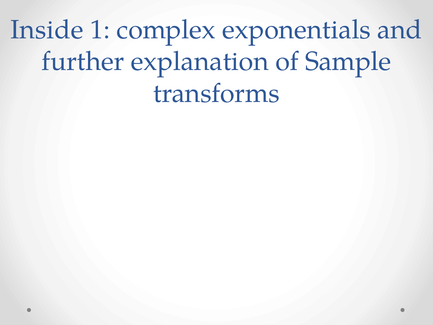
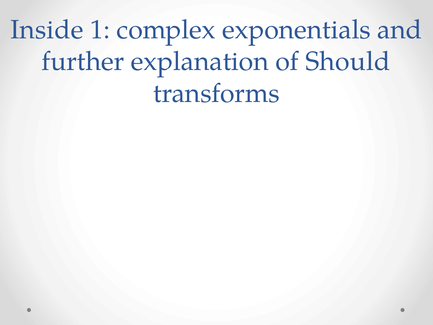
Sample: Sample -> Should
